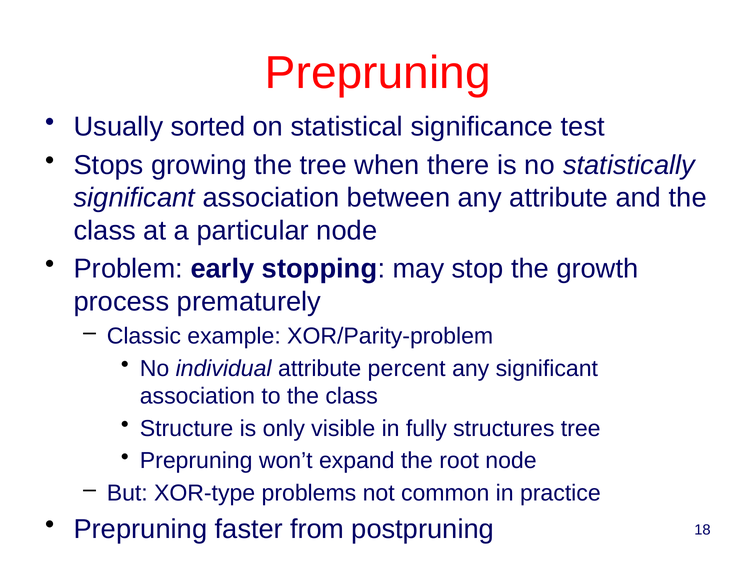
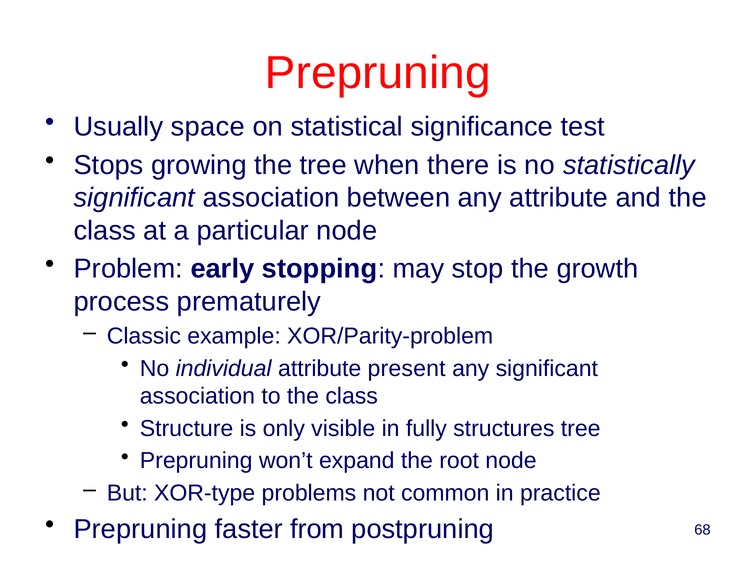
sorted: sorted -> space
percent: percent -> present
18: 18 -> 68
